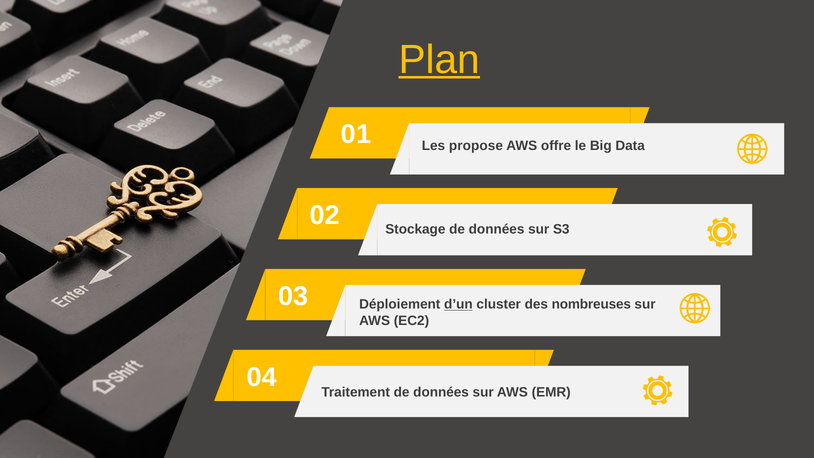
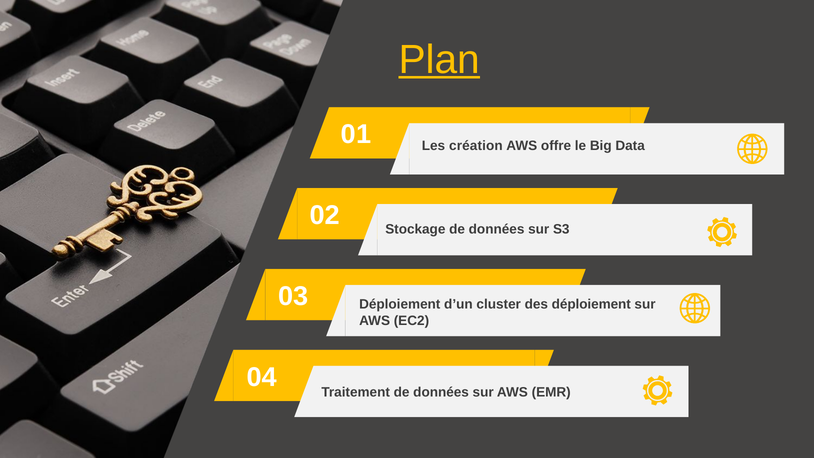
propose: propose -> création
d’un underline: present -> none
des nombreuses: nombreuses -> déploiement
